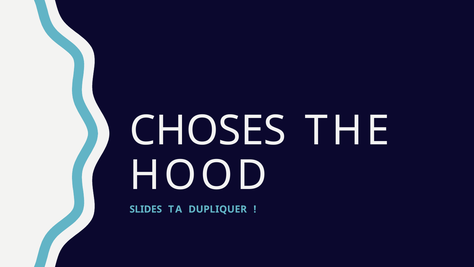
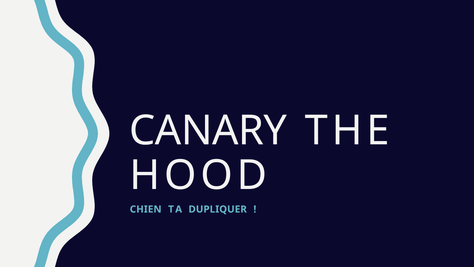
CHOSES: CHOSES -> CANARY
SLIDES: SLIDES -> CHIEN
